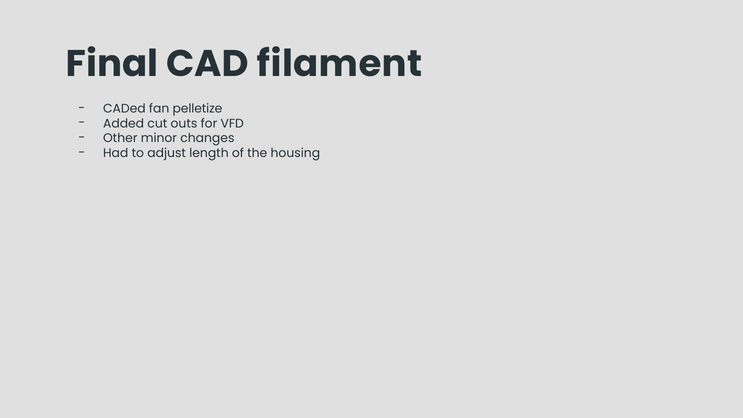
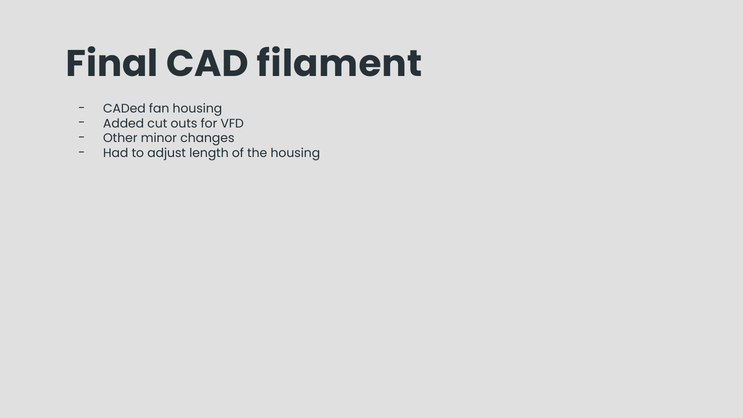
fan pelletize: pelletize -> housing
